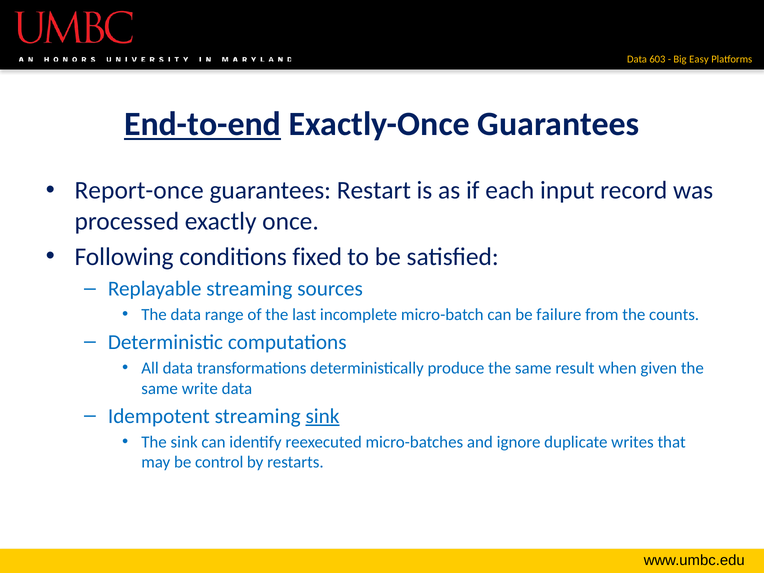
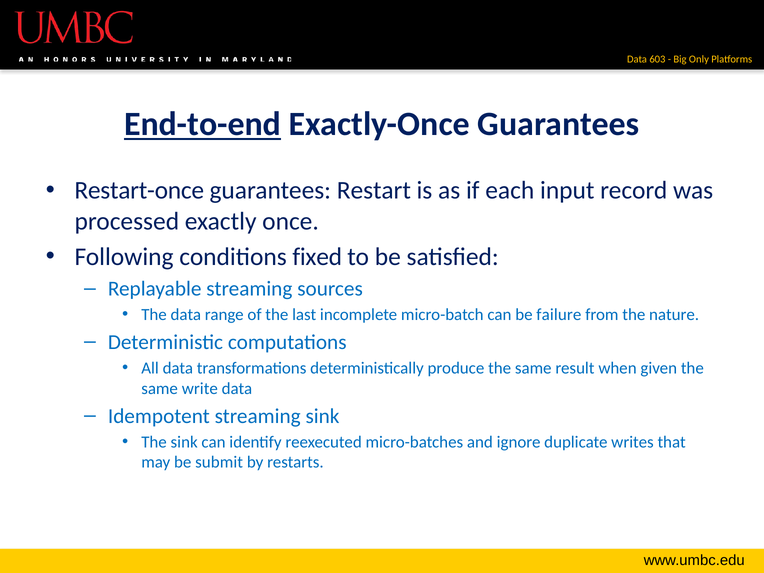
Easy: Easy -> Only
Report-once: Report-once -> Restart-once
counts: counts -> nature
sink at (322, 416) underline: present -> none
control: control -> submit
